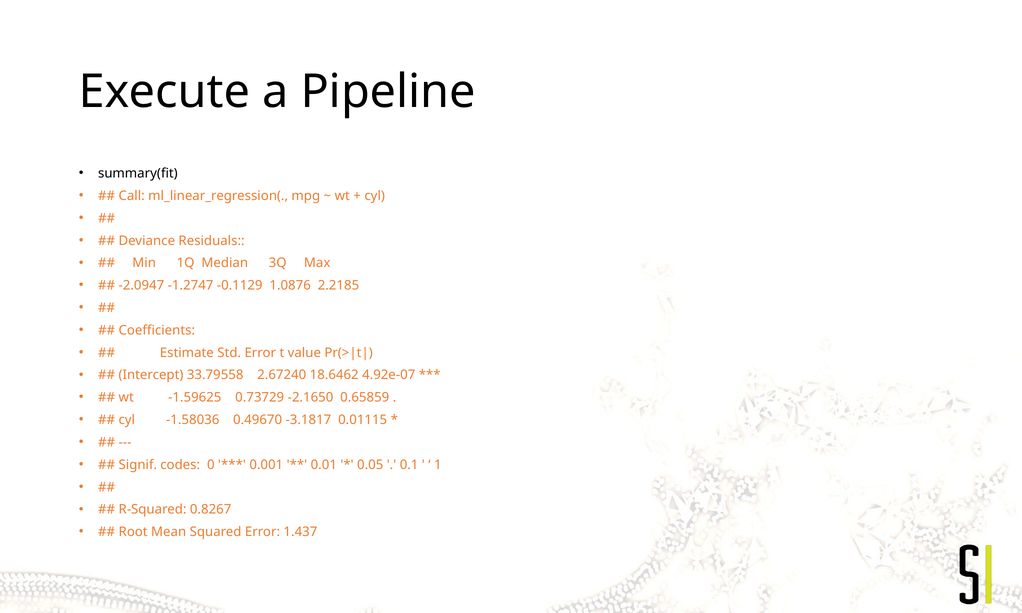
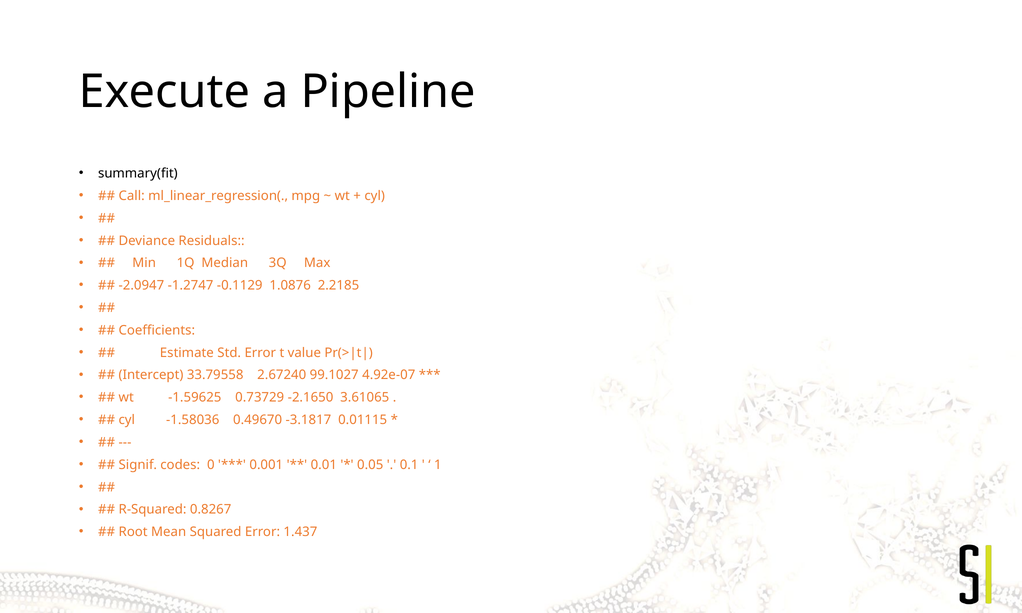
18.6462: 18.6462 -> 99.1027
0.65859: 0.65859 -> 3.61065
